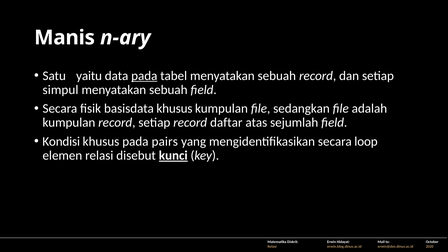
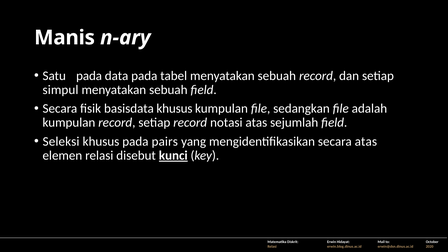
Satu yaitu: yaitu -> pada
pada at (144, 76) underline: present -> none
daftar: daftar -> notasi
Kondisi: Kondisi -> Seleksi
secara loop: loop -> atas
